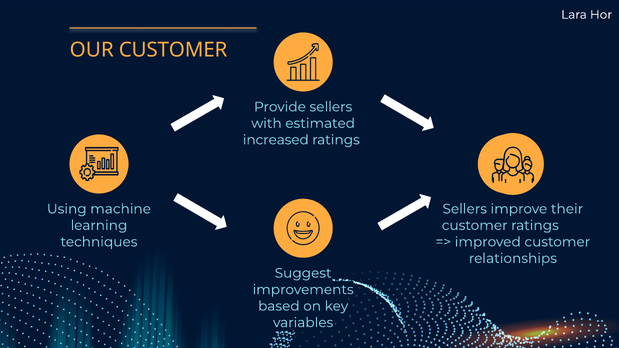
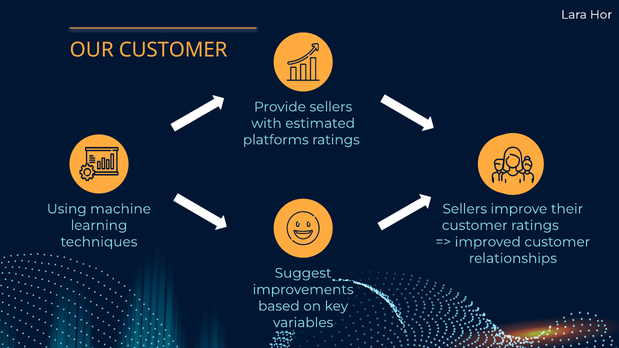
increased: increased -> platforms
